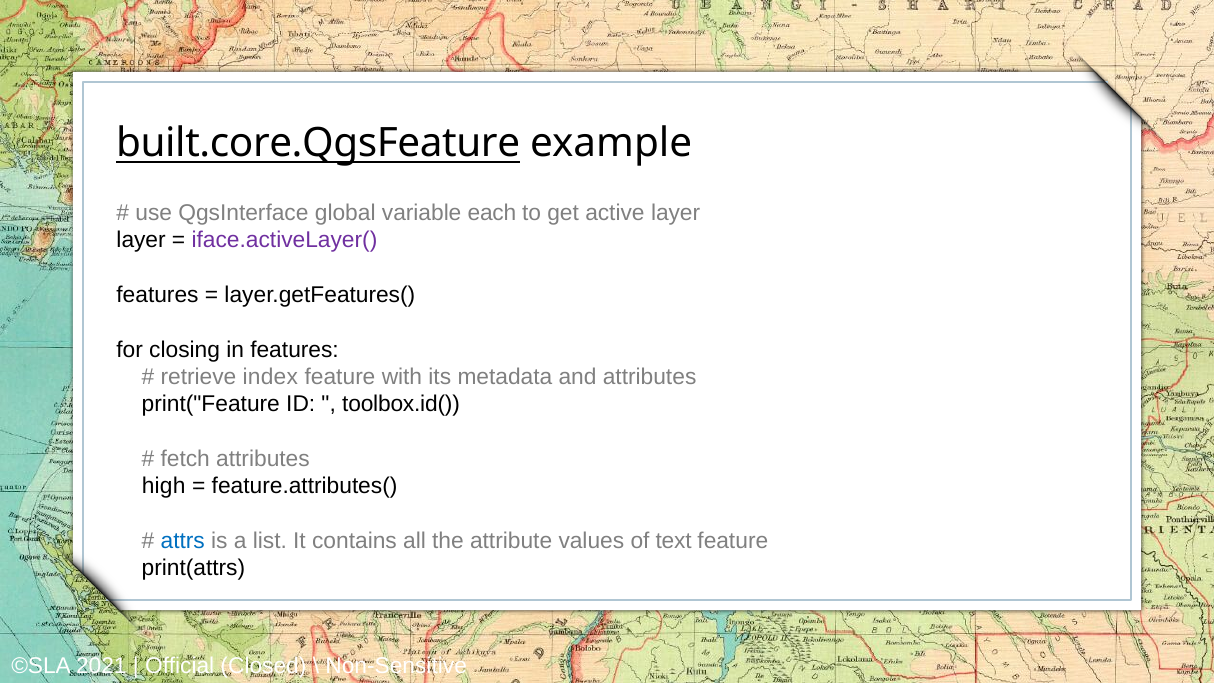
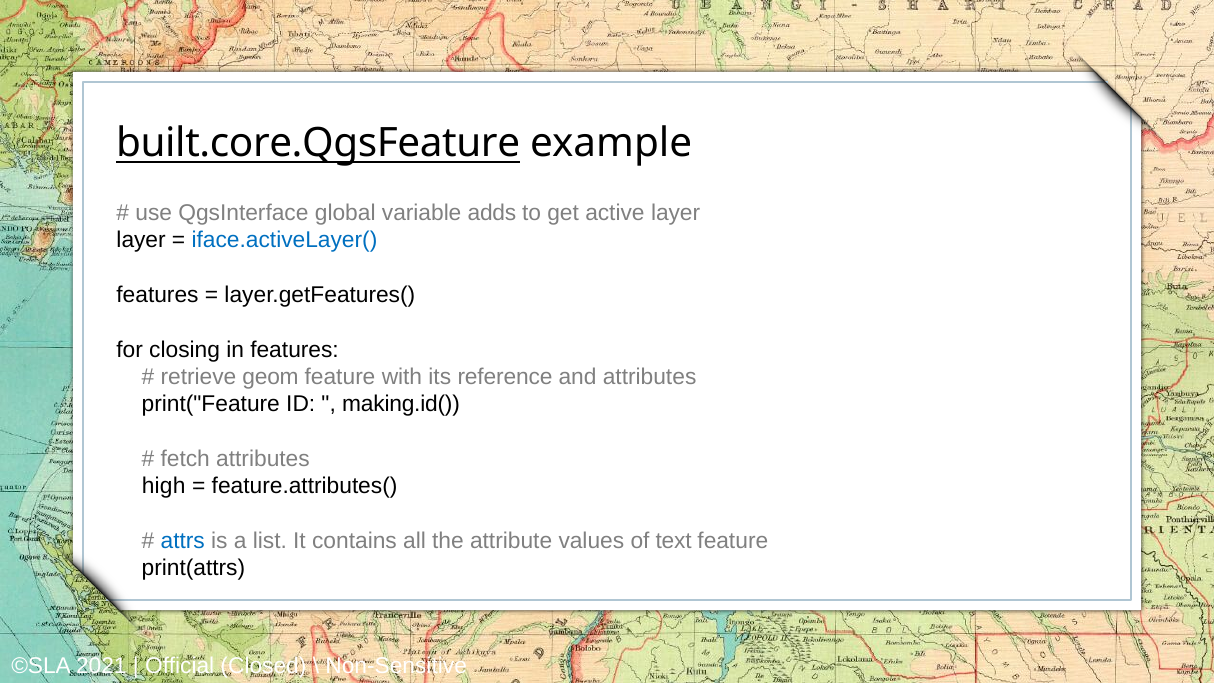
each: each -> adds
iface.activeLayer( colour: purple -> blue
index: index -> geom
metadata: metadata -> reference
toolbox.id(: toolbox.id( -> making.id(
